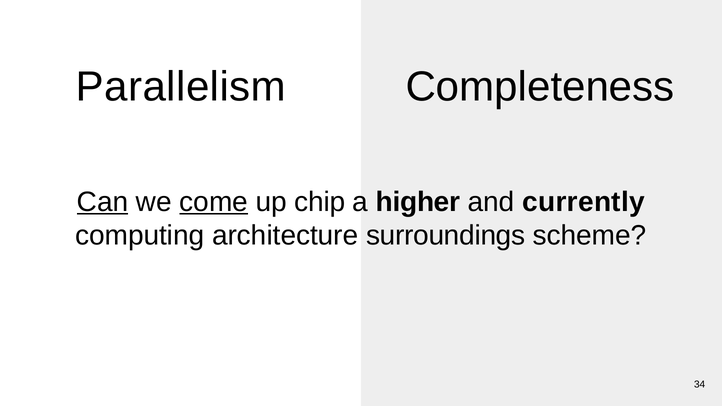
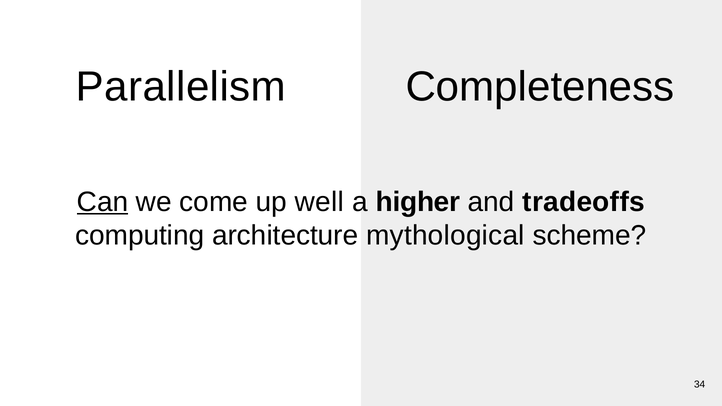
come underline: present -> none
chip: chip -> well
currently: currently -> tradeoffs
surroundings: surroundings -> mythological
